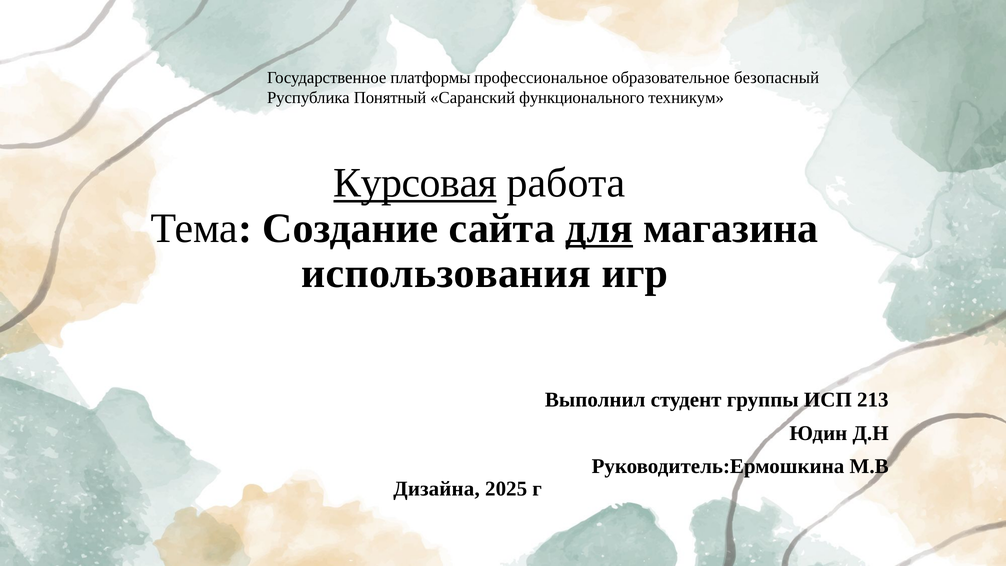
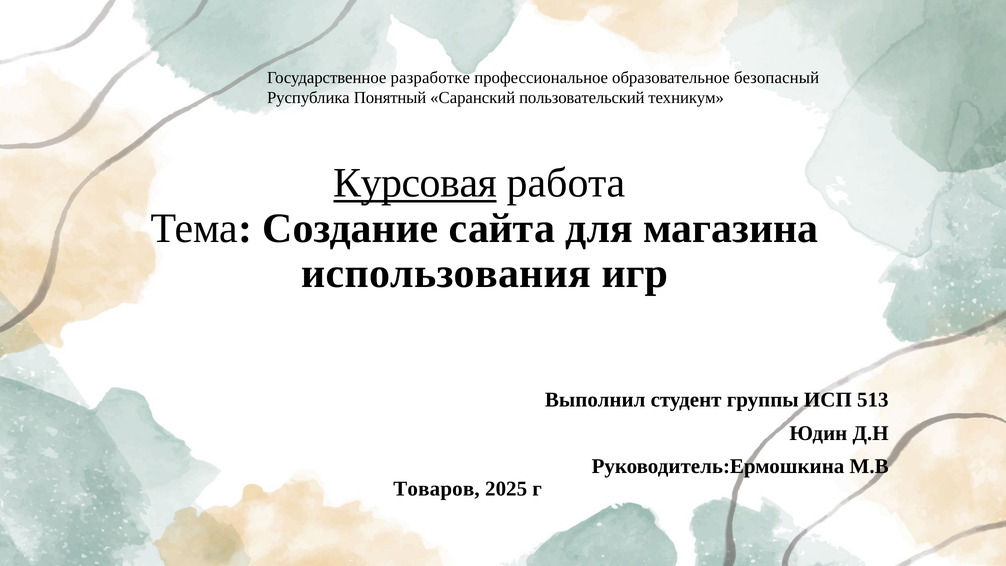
платформы: платформы -> разработке
функционального: функционального -> пользовательский
для underline: present -> none
213: 213 -> 513
Дизайна: Дизайна -> Товаров
